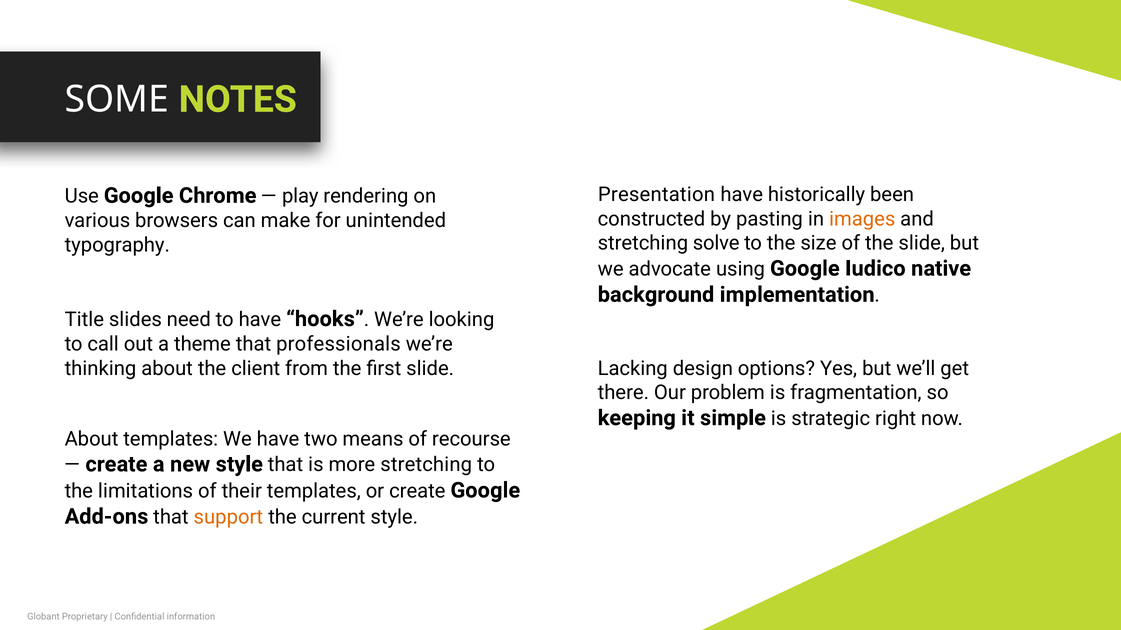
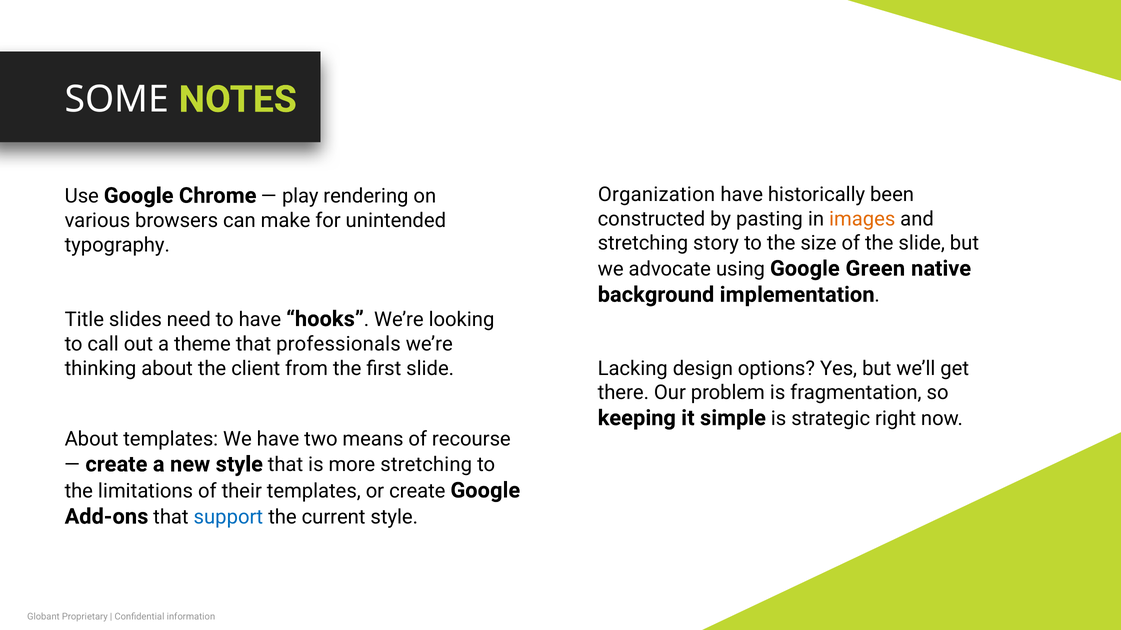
Presentation: Presentation -> Organization
solve: solve -> story
Iudico: Iudico -> Green
support colour: orange -> blue
